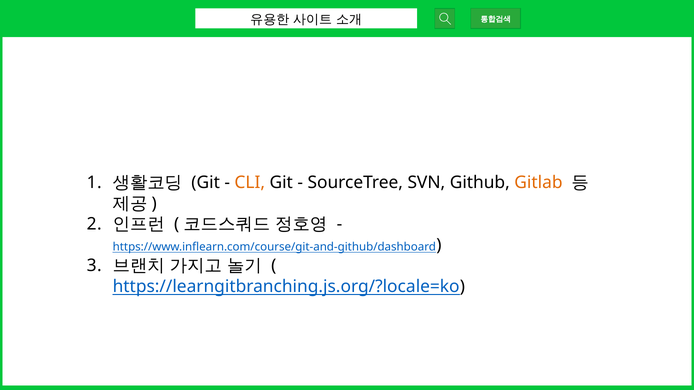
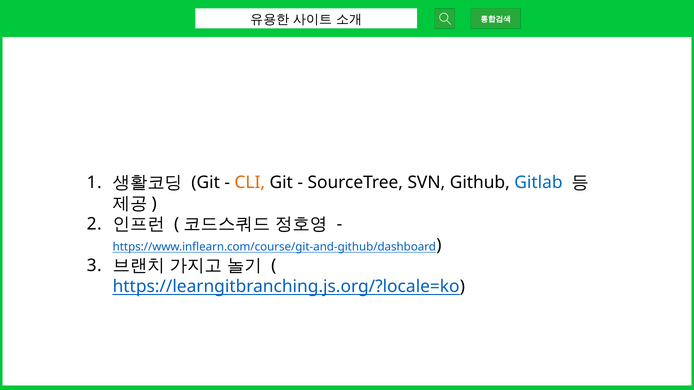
Gitlab colour: orange -> blue
